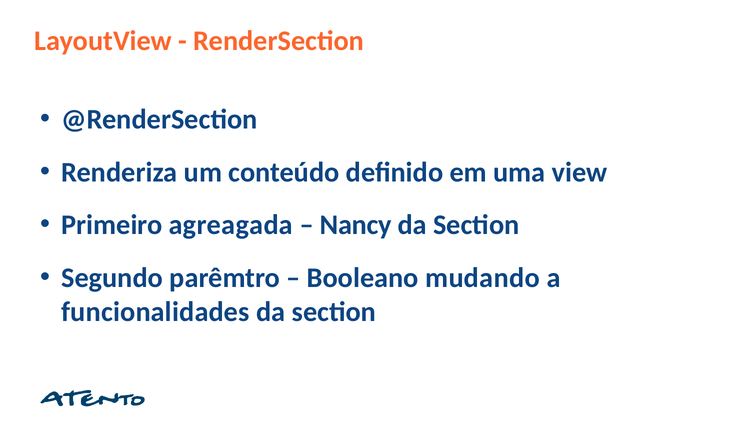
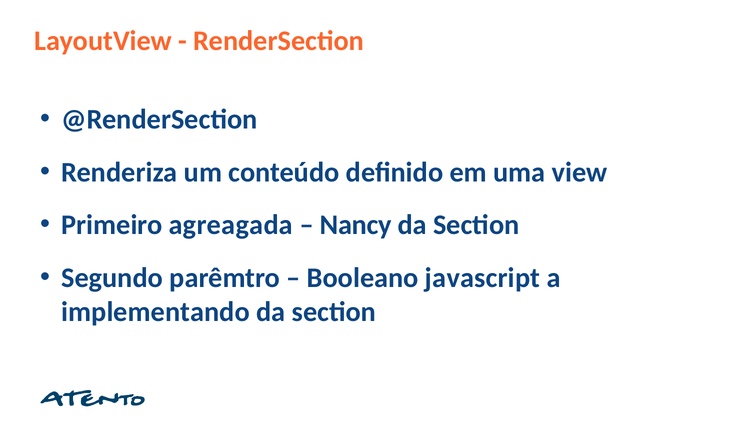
mudando: mudando -> javascript
funcionalidades: funcionalidades -> implementando
